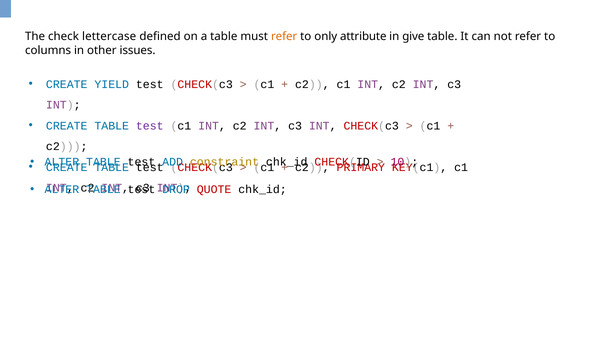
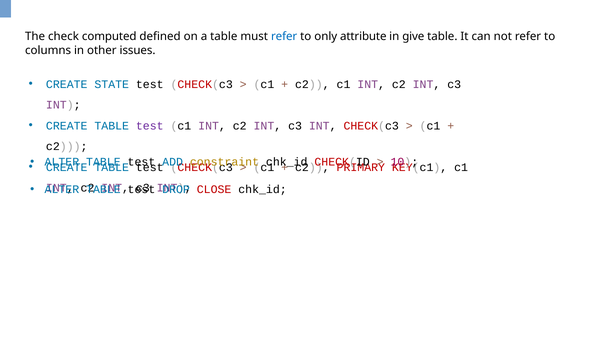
lettercase: lettercase -> computed
refer at (284, 37) colour: orange -> blue
YIELD: YIELD -> STATE
QUOTE: QUOTE -> CLOSE
